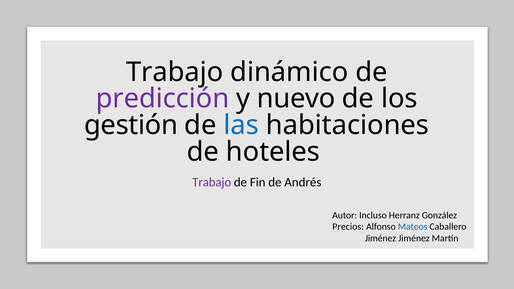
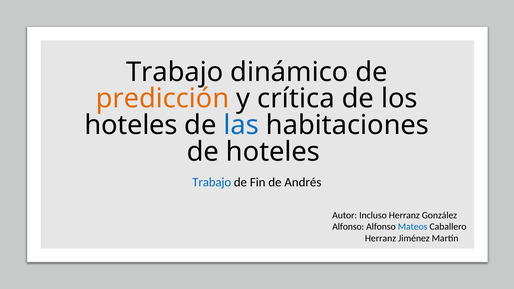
predicción colour: purple -> orange
nuevo: nuevo -> crítica
gestión at (131, 125): gestión -> hoteles
Trabajo at (212, 182) colour: purple -> blue
Precios at (348, 227): Precios -> Alfonso
Jiménez at (381, 238): Jiménez -> Herranz
